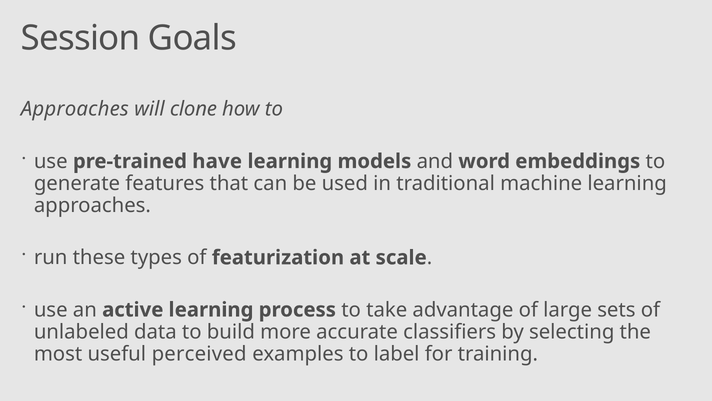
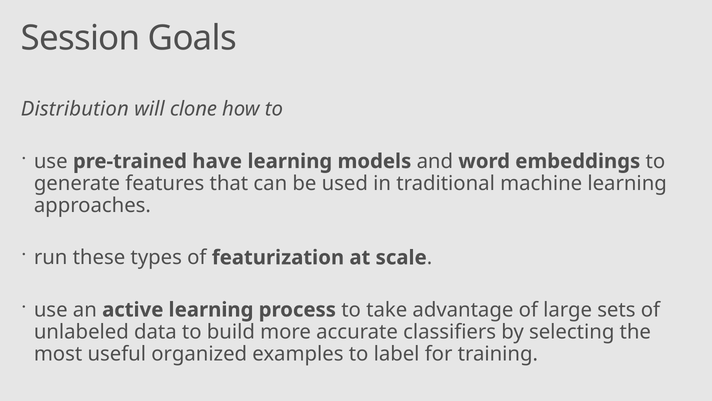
Approaches at (75, 109): Approaches -> Distribution
perceived: perceived -> organized
